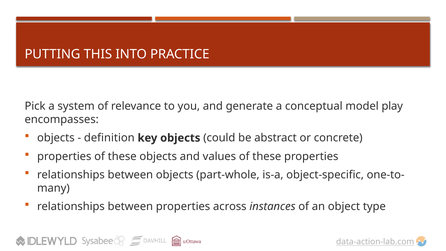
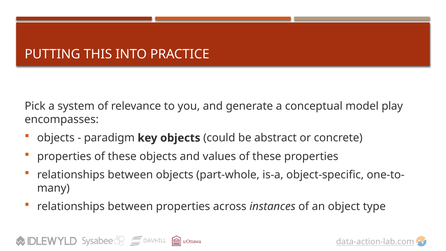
definition: definition -> paradigm
